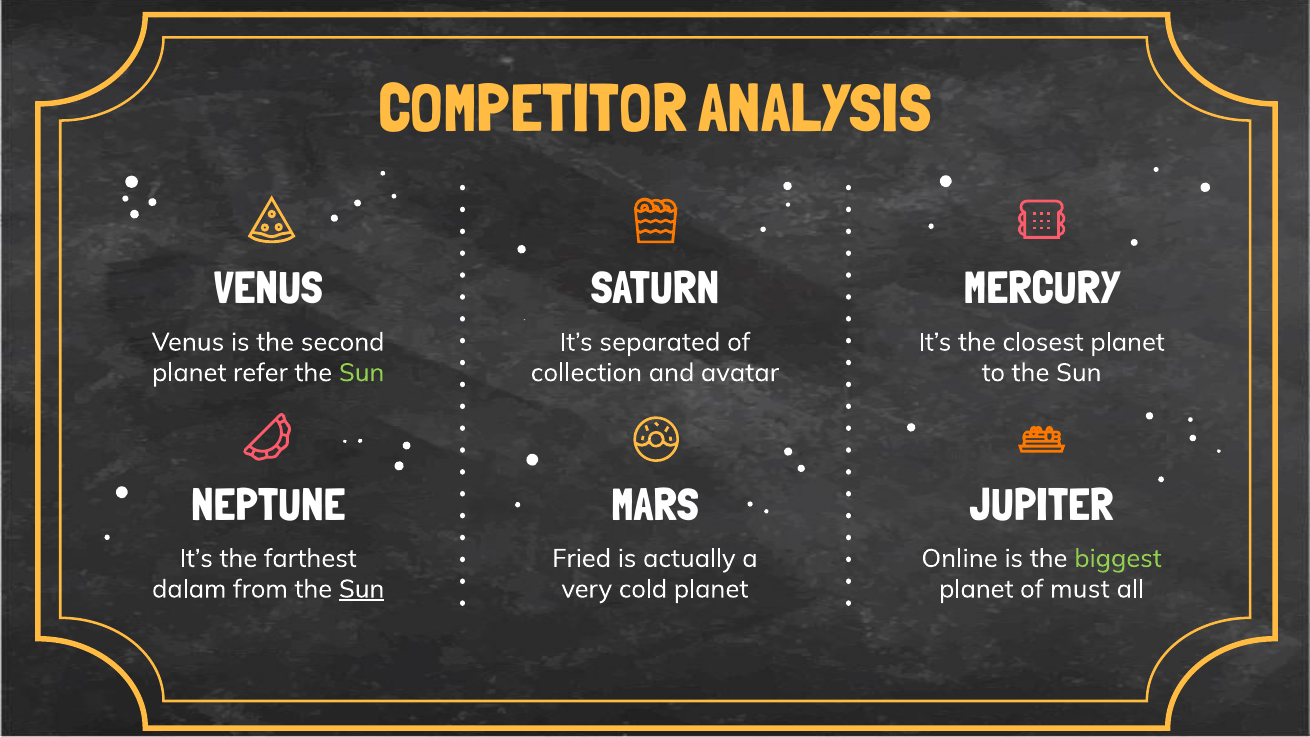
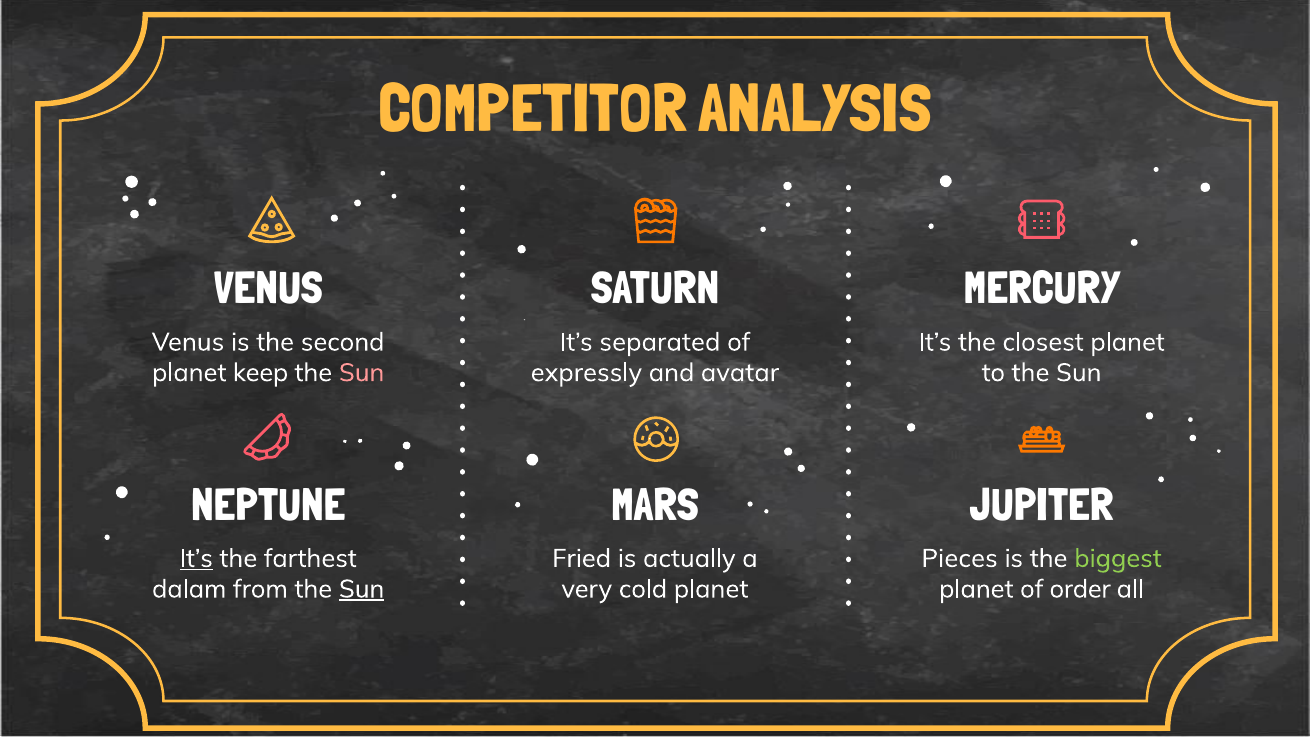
refer: refer -> keep
Sun at (362, 373) colour: light green -> pink
collection: collection -> expressly
It’s at (196, 558) underline: none -> present
Online: Online -> Pieces
must: must -> order
